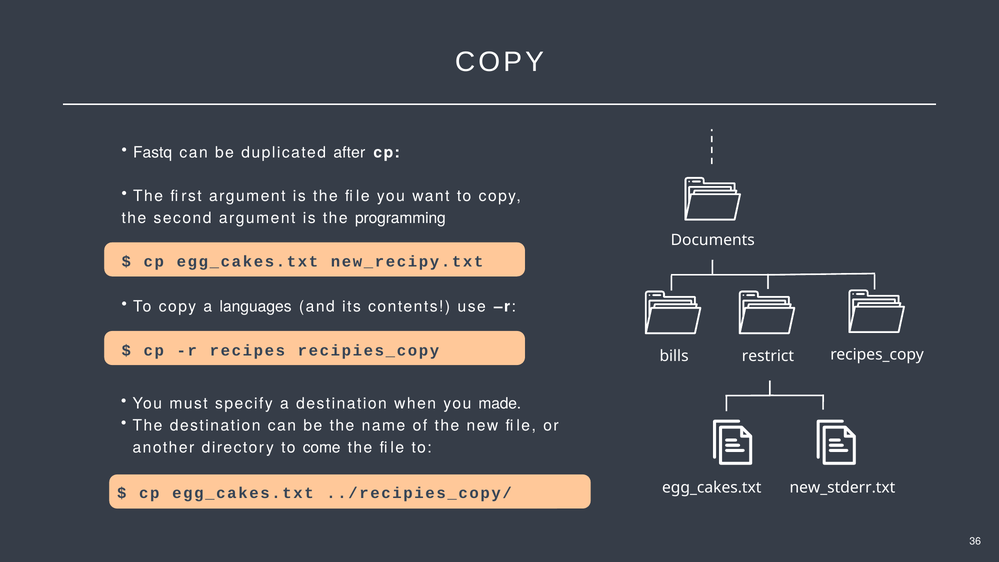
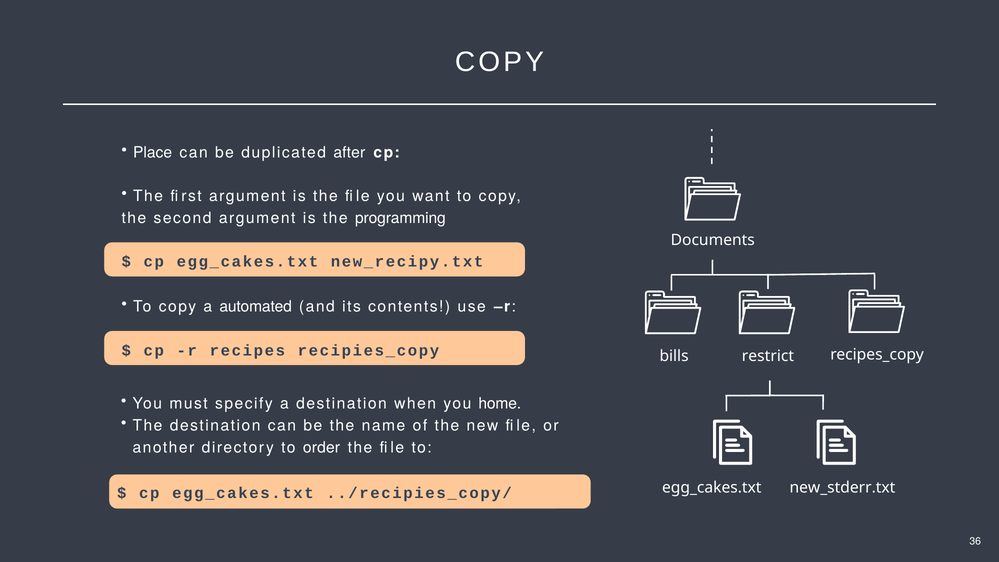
Fastq: Fastq -> Place
languages: languages -> automated
made: made -> home
come: come -> order
